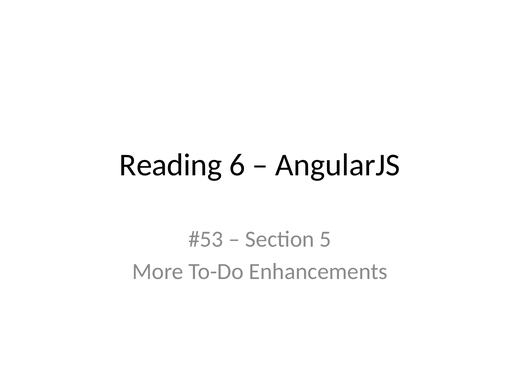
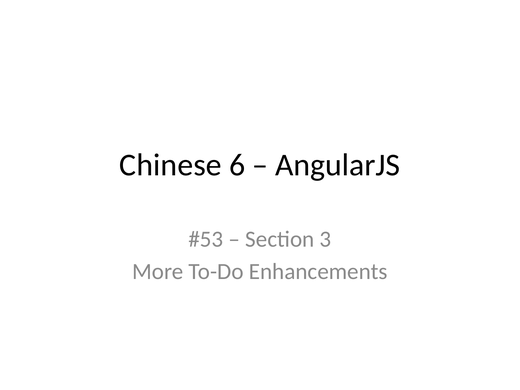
Reading: Reading -> Chinese
5: 5 -> 3
